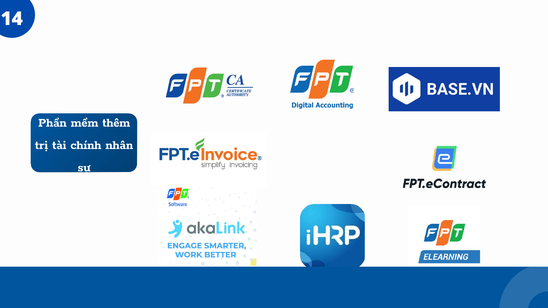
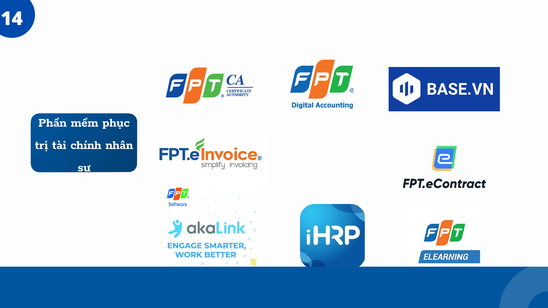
thêm: thêm -> phục
